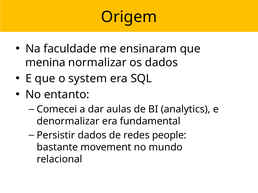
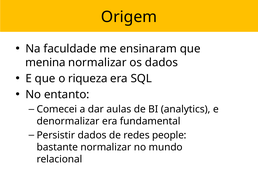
system: system -> riqueza
bastante movement: movement -> normalizar
